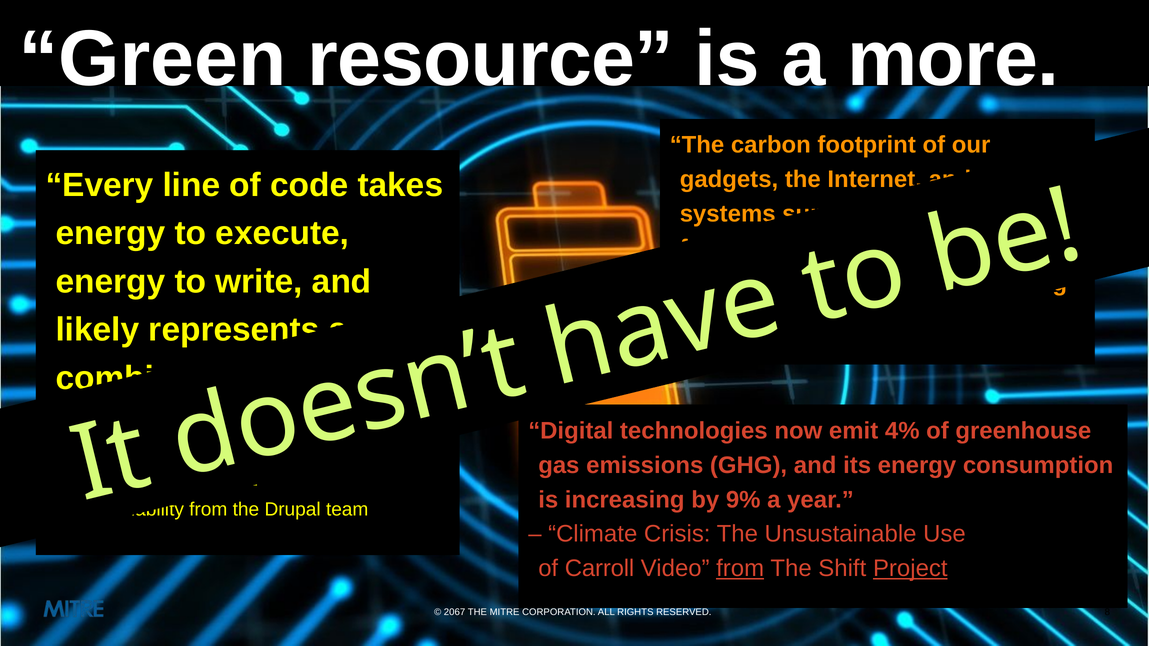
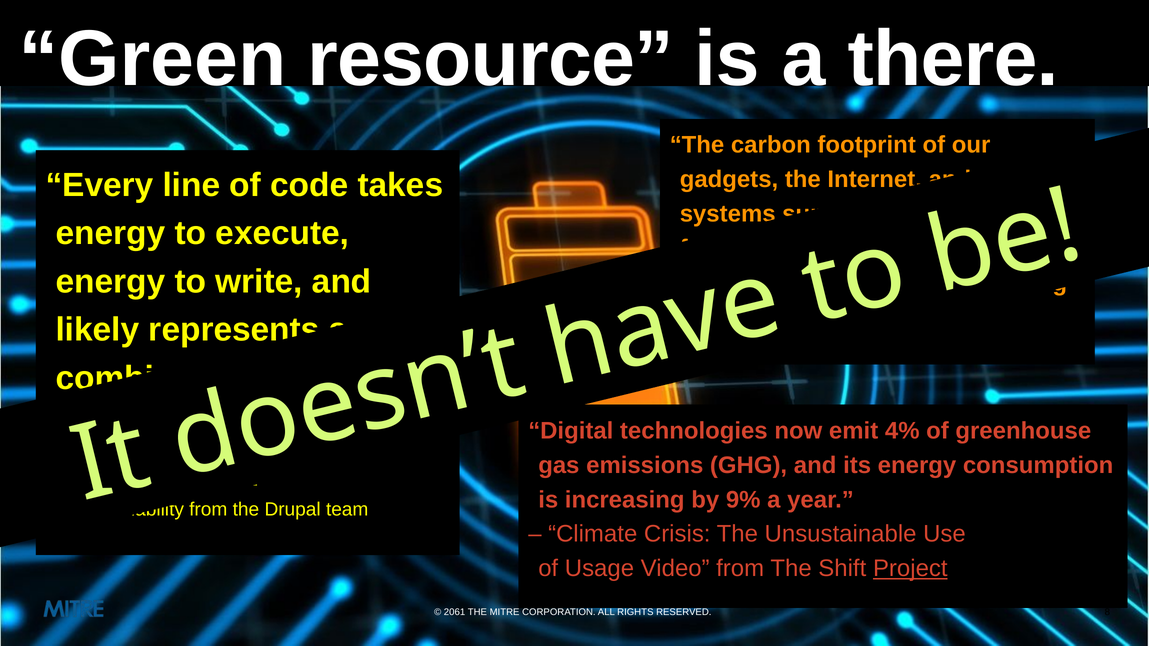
more: more -> there
Carroll: Carroll -> Usage
from at (740, 569) underline: present -> none
2067: 2067 -> 2061
